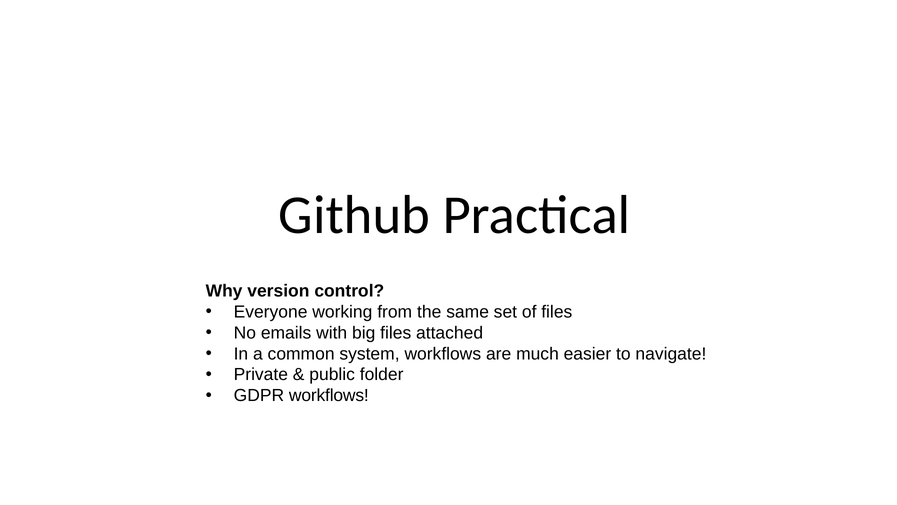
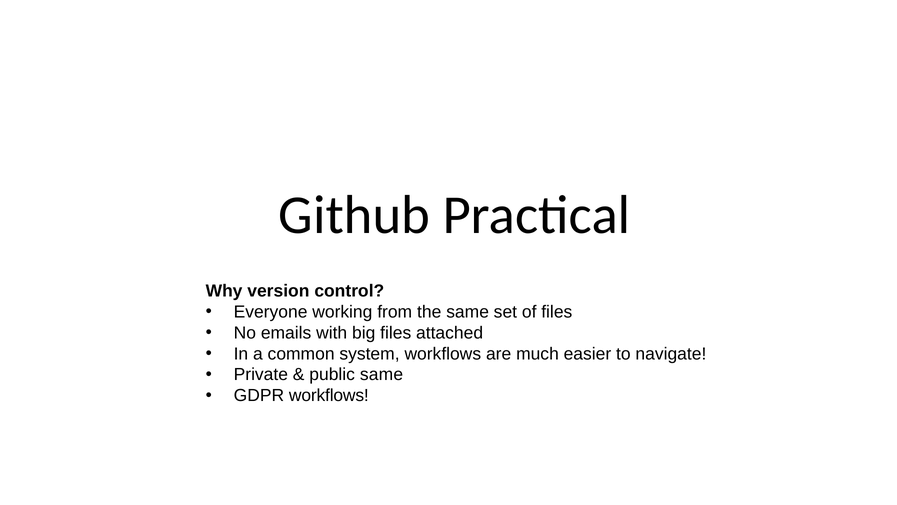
public folder: folder -> same
